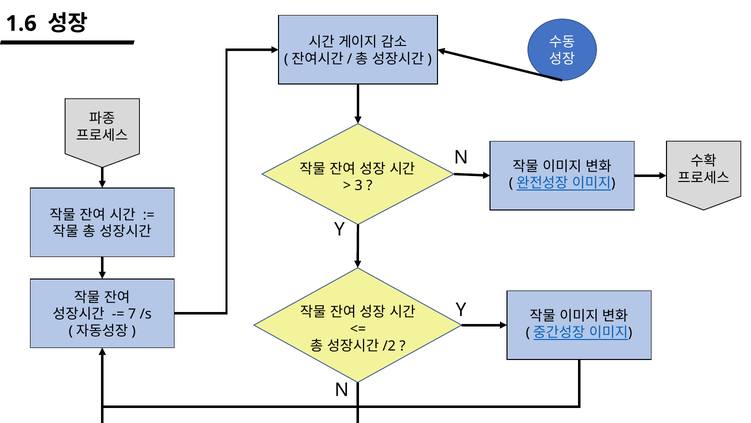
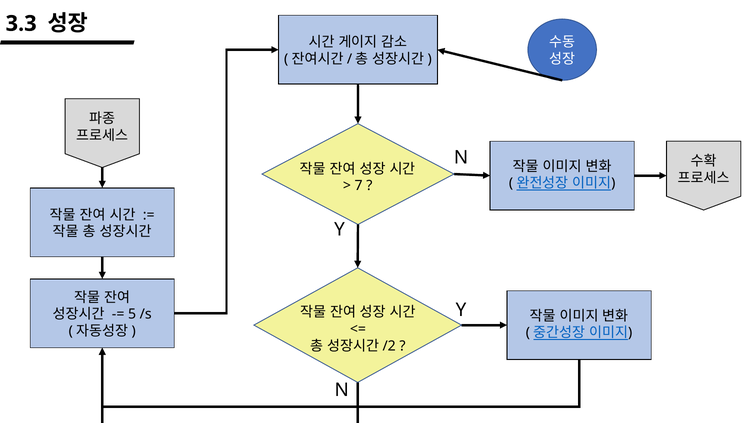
1.6: 1.6 -> 3.3
3: 3 -> 7
7: 7 -> 5
